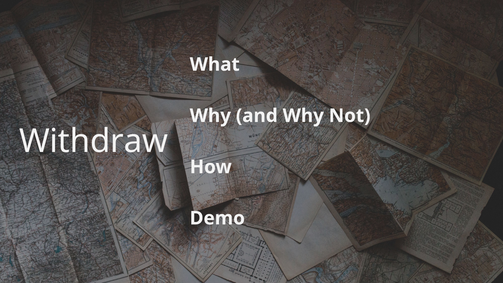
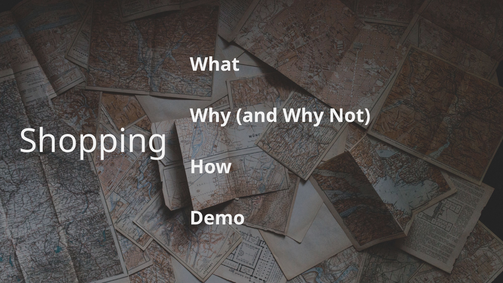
Withdraw: Withdraw -> Shopping
